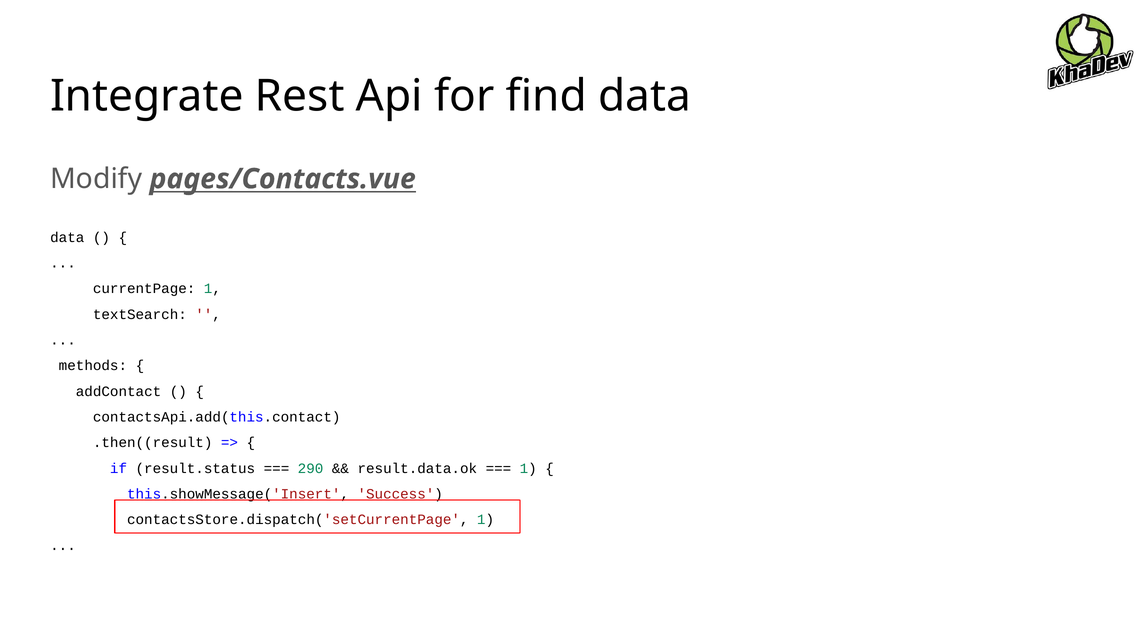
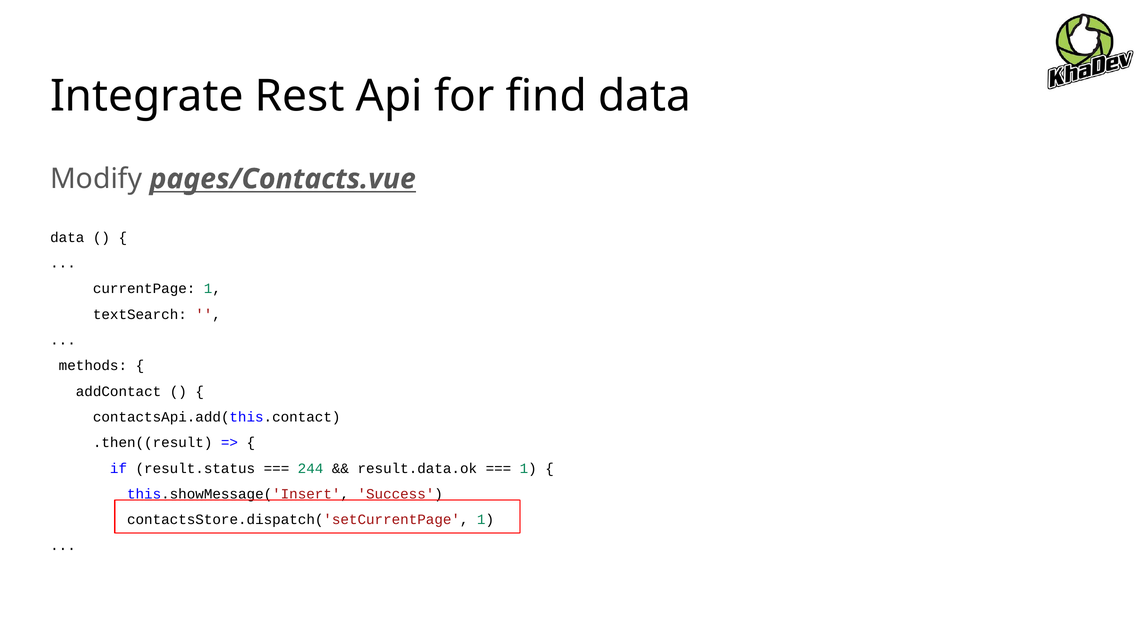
290: 290 -> 244
